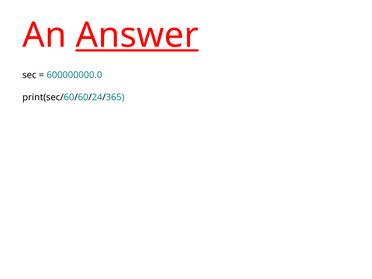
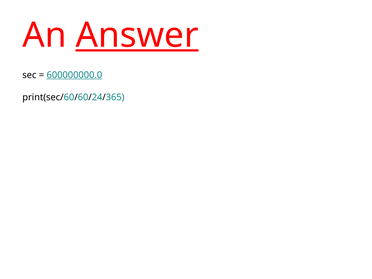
600000000.0 underline: none -> present
